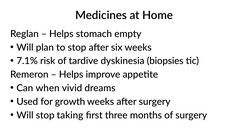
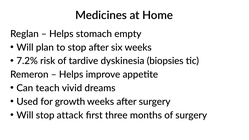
7.1%: 7.1% -> 7.2%
when: when -> teach
taking: taking -> attack
